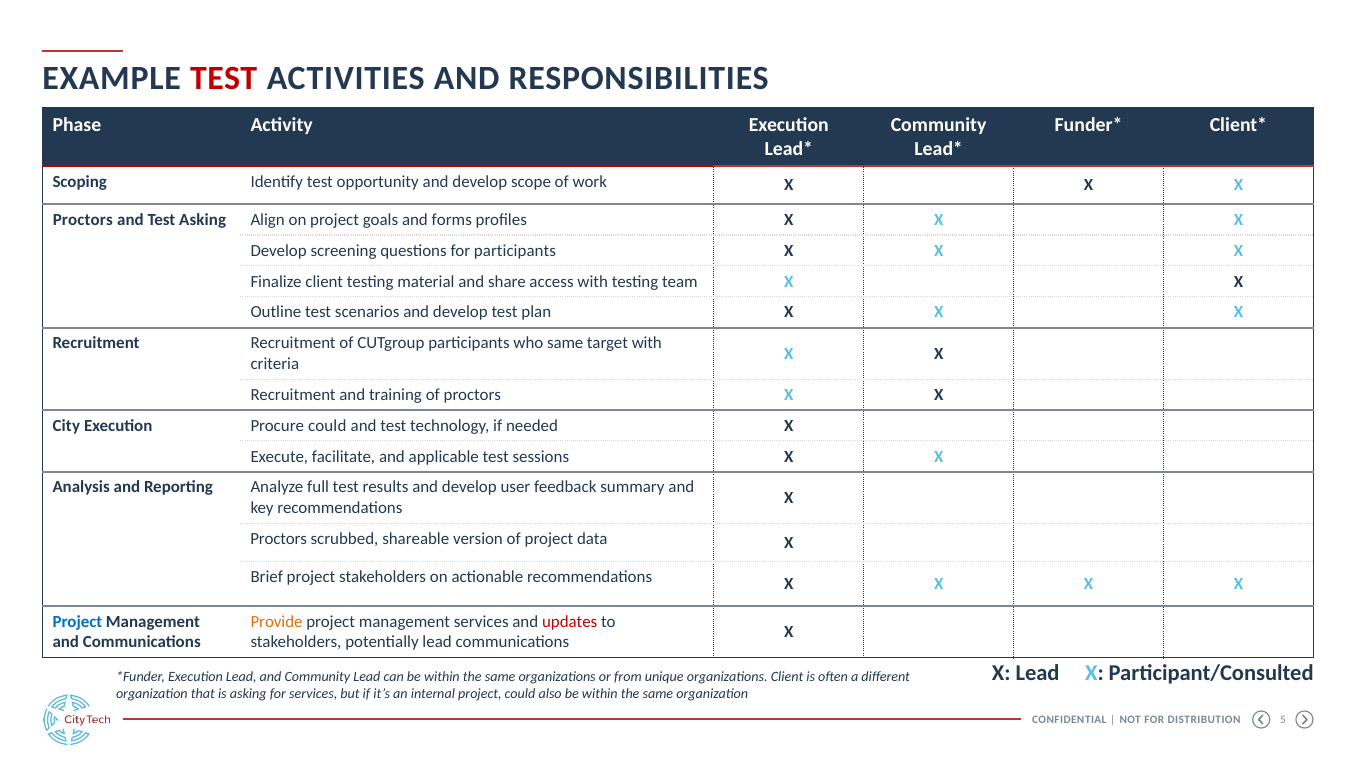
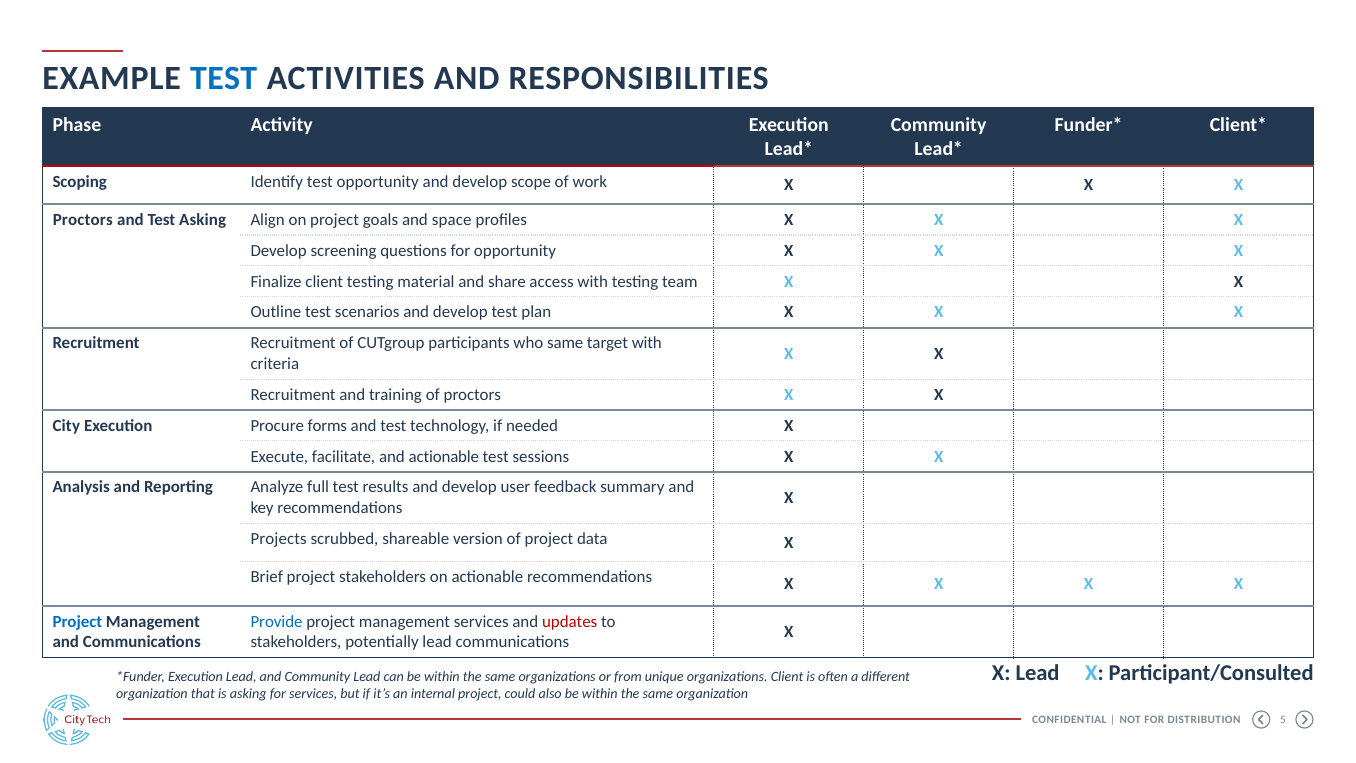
TEST at (224, 79) colour: red -> blue
forms: forms -> space
for participants: participants -> opportunity
Procure could: could -> forms
and applicable: applicable -> actionable
Proctors at (279, 539): Proctors -> Projects
Provide colour: orange -> blue
